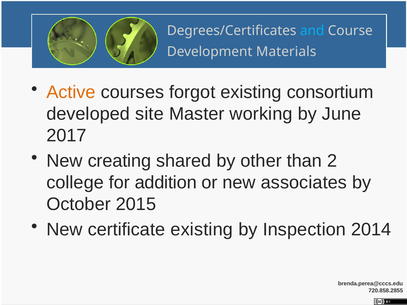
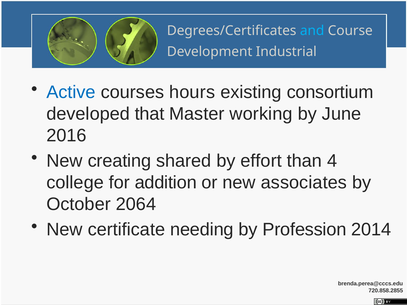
Materials: Materials -> Industrial
Active colour: orange -> blue
forgot: forgot -> hours
site: site -> that
2017: 2017 -> 2016
other: other -> effort
2: 2 -> 4
2015: 2015 -> 2064
certificate existing: existing -> needing
Inspection: Inspection -> Profession
